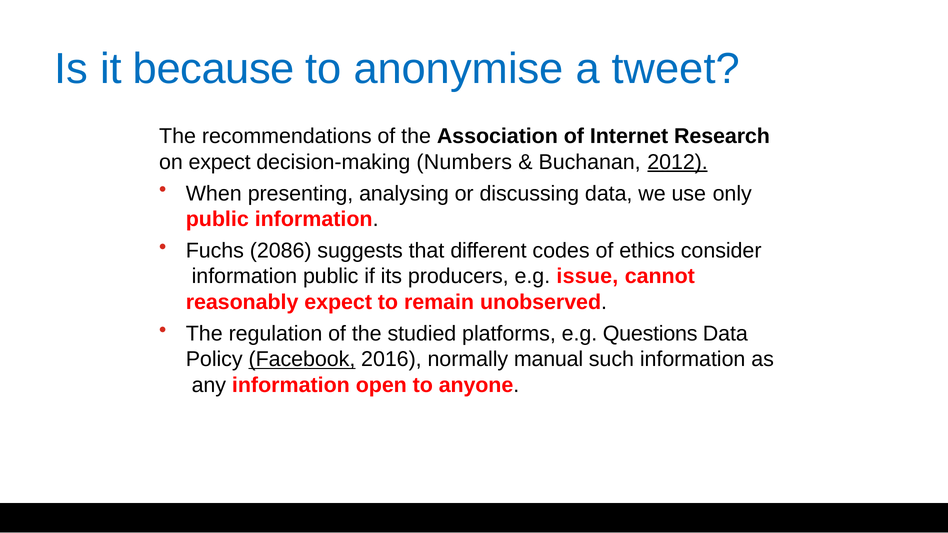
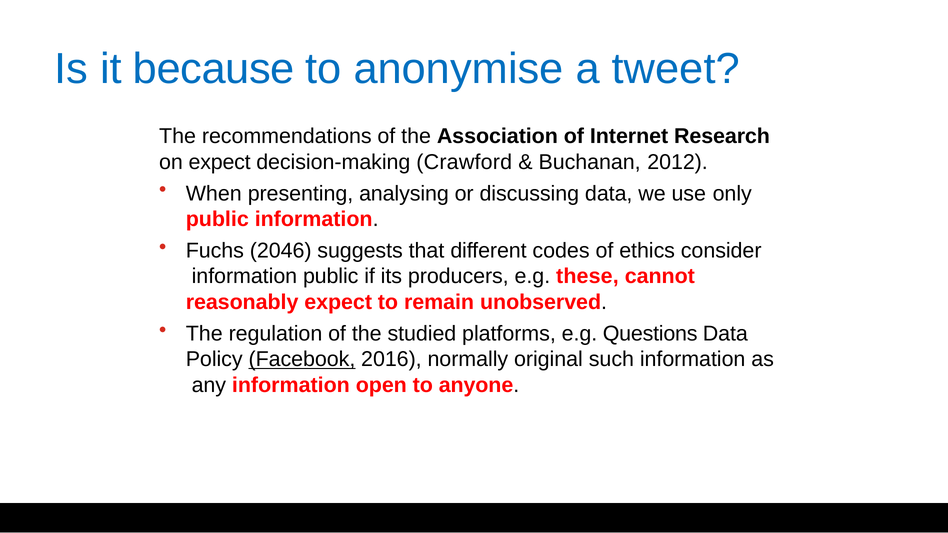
Numbers: Numbers -> Crawford
2012 underline: present -> none
2086: 2086 -> 2046
issue: issue -> these
manual: manual -> original
